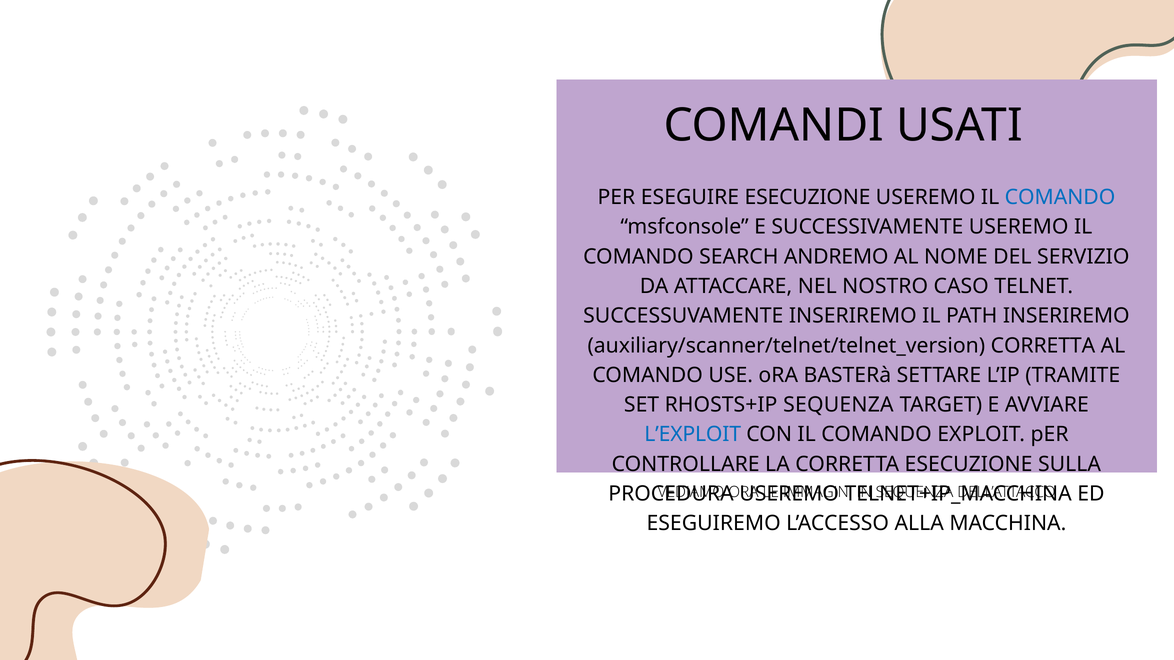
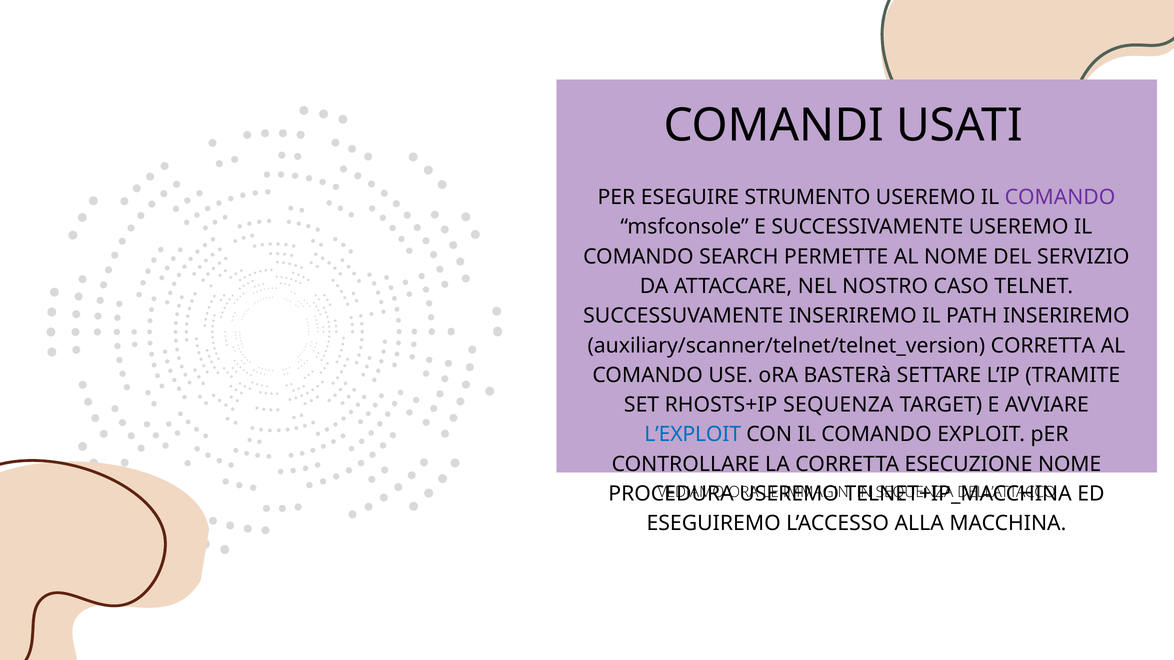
ESEGUIRE ESECUZIONE: ESECUZIONE -> STRUMENTO
COMANDO at (1060, 197) colour: blue -> purple
ANDREMO: ANDREMO -> PERMETTE
ESECUZIONE SULLA: SULLA -> NOME
